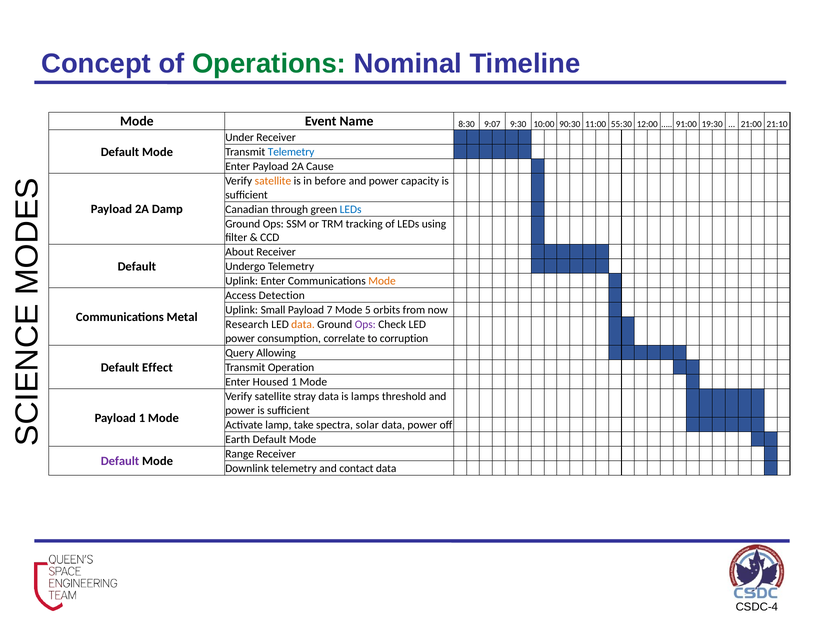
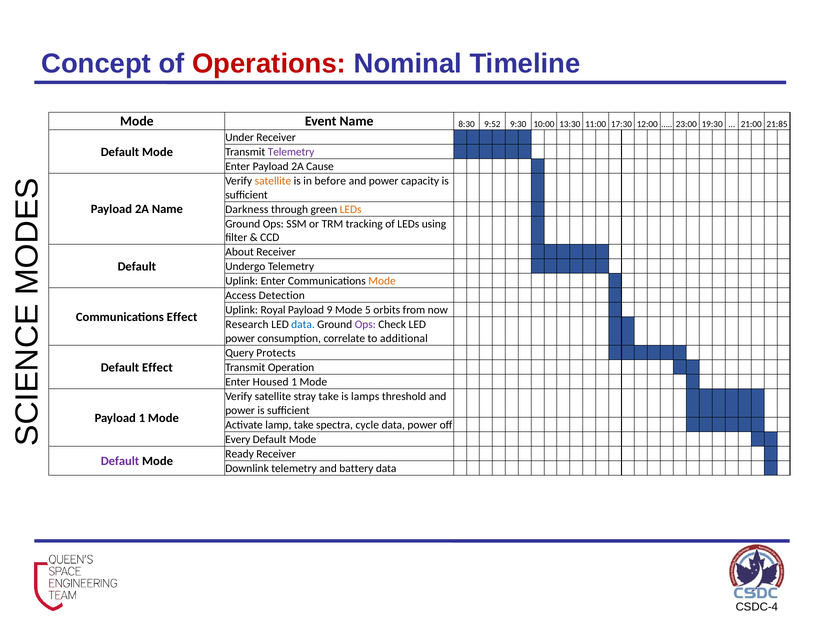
Operations colour: green -> red
9:07: 9:07 -> 9:52
90:30: 90:30 -> 13:30
55:30: 55:30 -> 17:30
91:00: 91:00 -> 23:00
21:10: 21:10 -> 21:85
Telemetry at (291, 152) colour: blue -> purple
2A Damp: Damp -> Name
Canadian: Canadian -> Darkness
LEDs at (351, 209) colour: blue -> orange
Small: Small -> Royal
7: 7 -> 9
Communications Metal: Metal -> Effect
data at (303, 325) colour: orange -> blue
corruption: corruption -> additional
Allowing: Allowing -> Protects
stray data: data -> take
solar: solar -> cycle
Earth: Earth -> Every
Range: Range -> Ready
contact: contact -> battery
